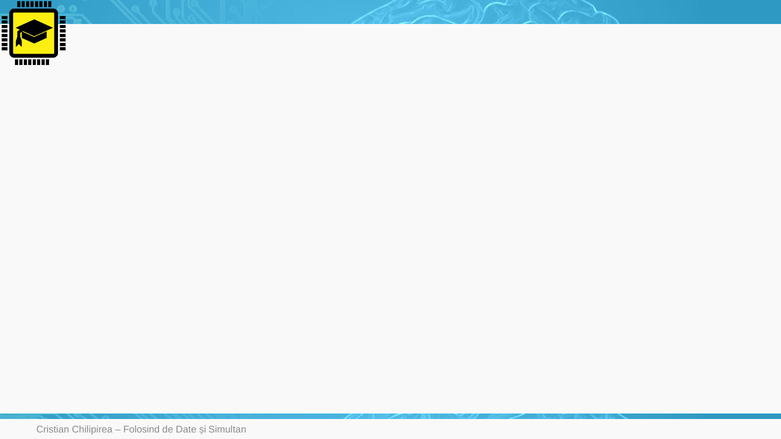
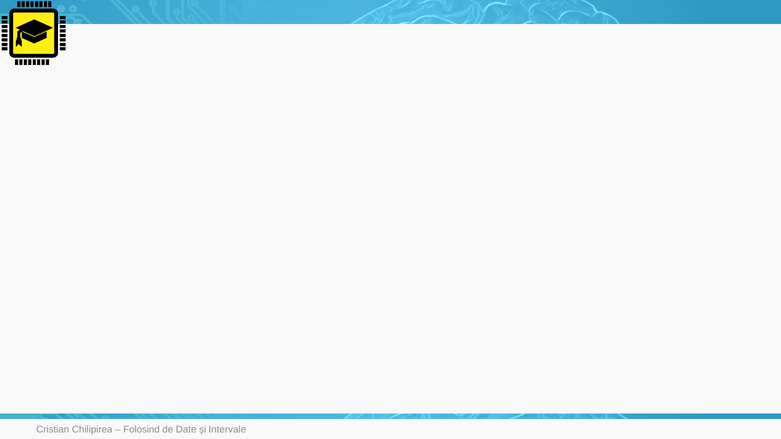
Simultan: Simultan -> Intervale
